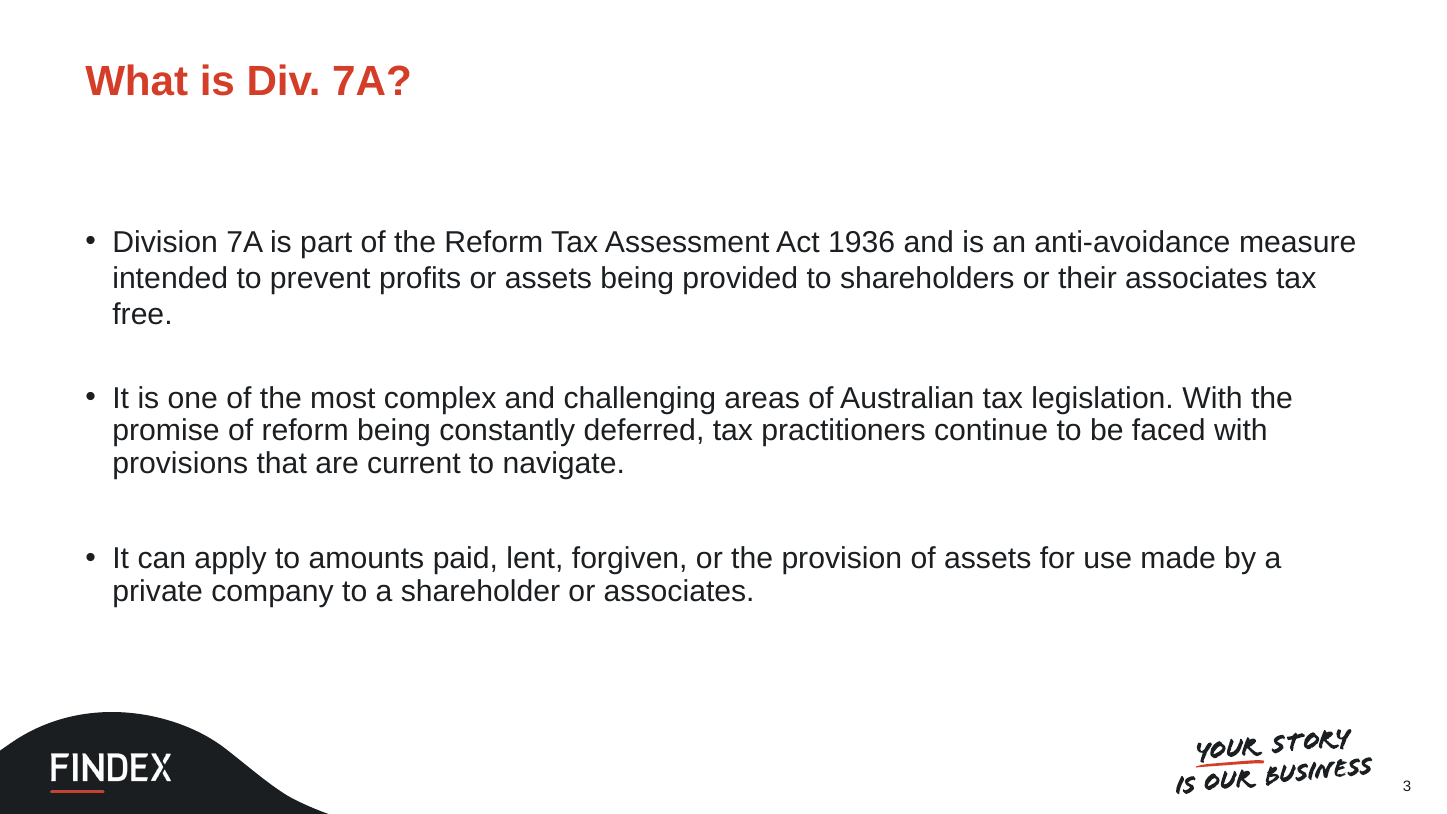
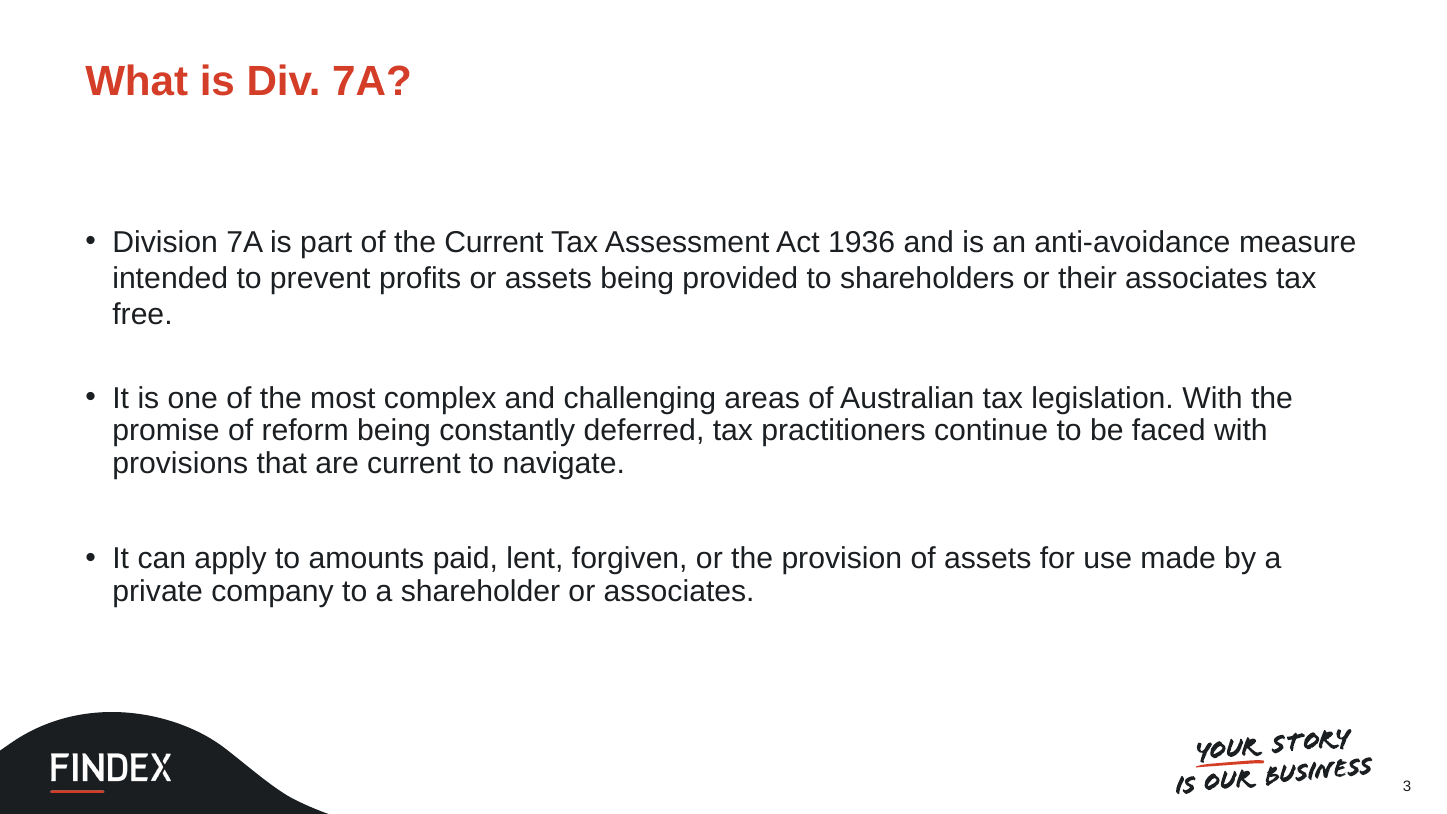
the Reform: Reform -> Current
